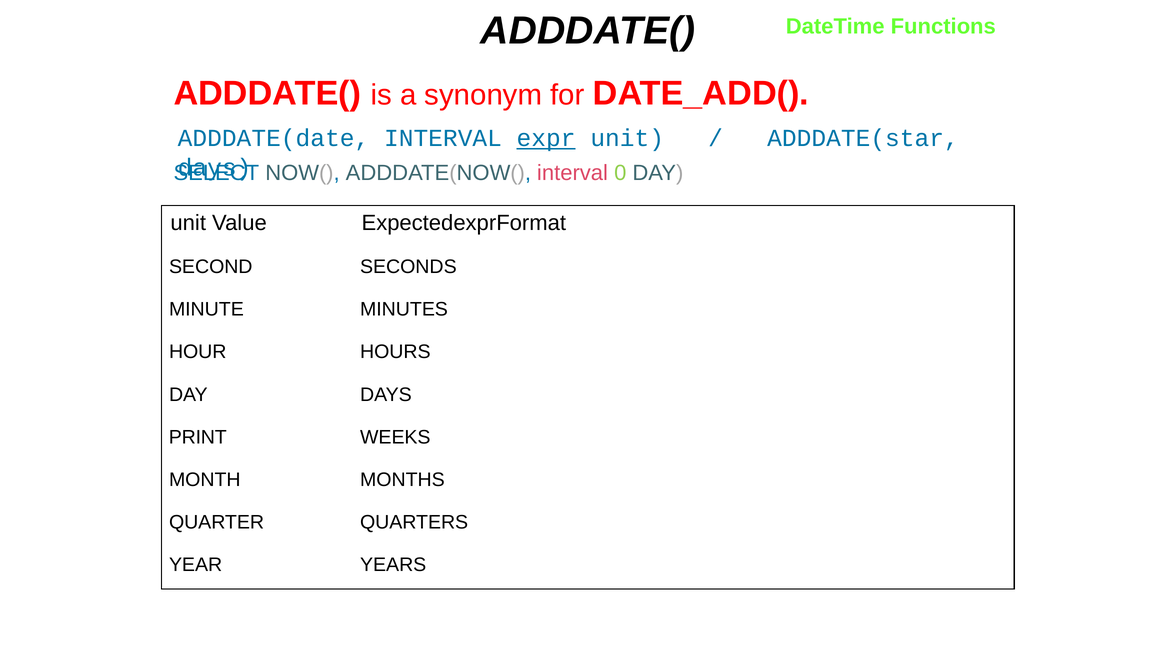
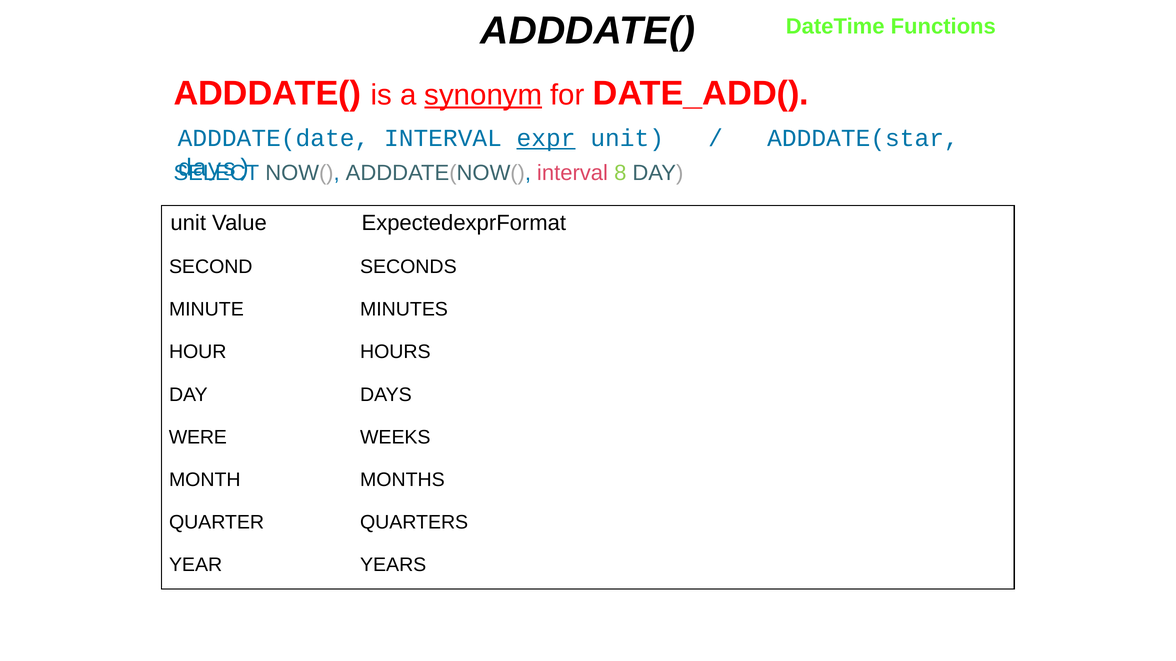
synonym underline: none -> present
0: 0 -> 8
PRINT: PRINT -> WERE
